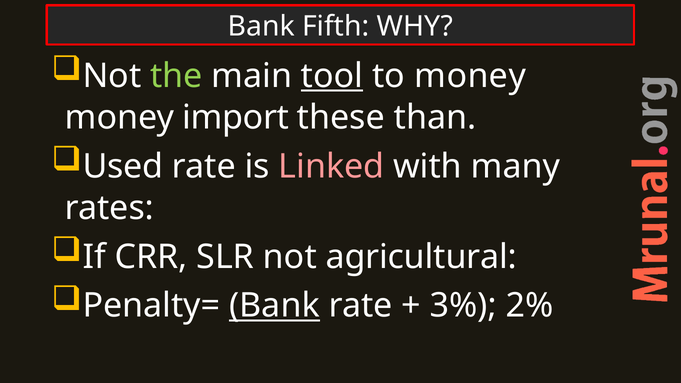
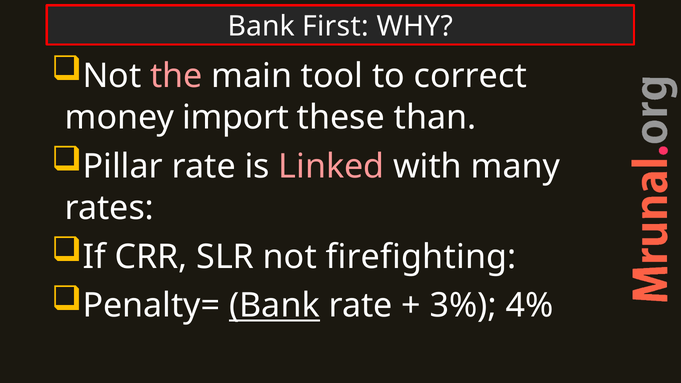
Fifth: Fifth -> First
the colour: light green -> pink
tool underline: present -> none
to money: money -> correct
Used: Used -> Pillar
agricultural: agricultural -> firefighting
2%: 2% -> 4%
